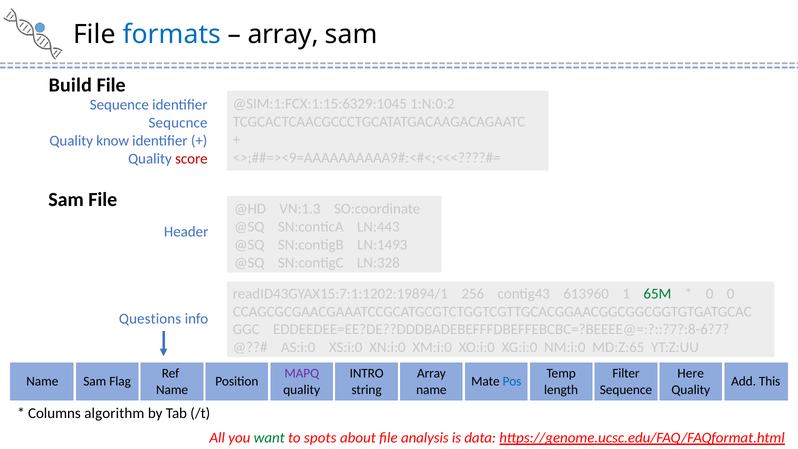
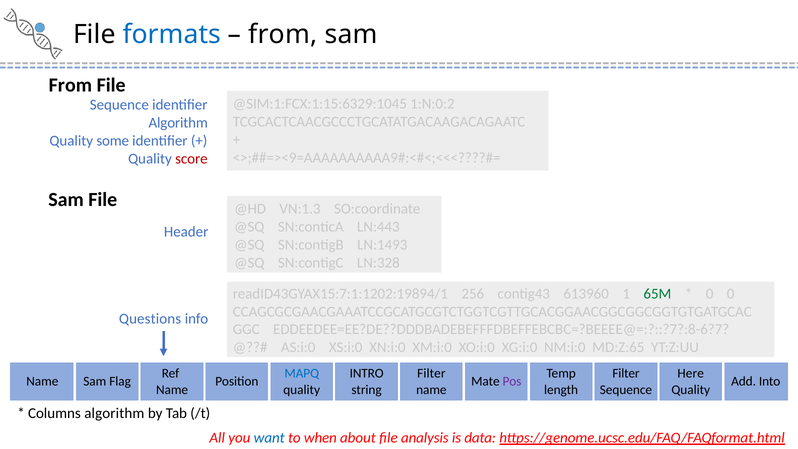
array at (283, 35): array -> from
Build at (70, 85): Build -> From
Sequcnce at (178, 123): Sequcnce -> Algorithm
know: know -> some
MAPQ colour: purple -> blue
Array at (431, 373): Array -> Filter
Pos colour: blue -> purple
This: This -> Into
want colour: green -> blue
spots: spots -> when
